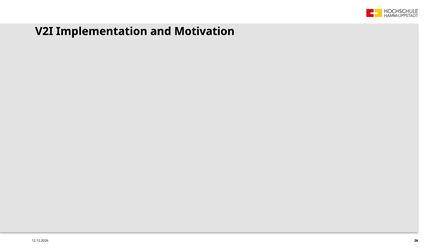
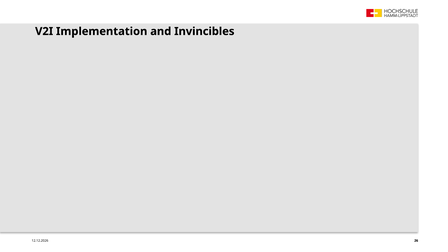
Motivation: Motivation -> Invincibles
